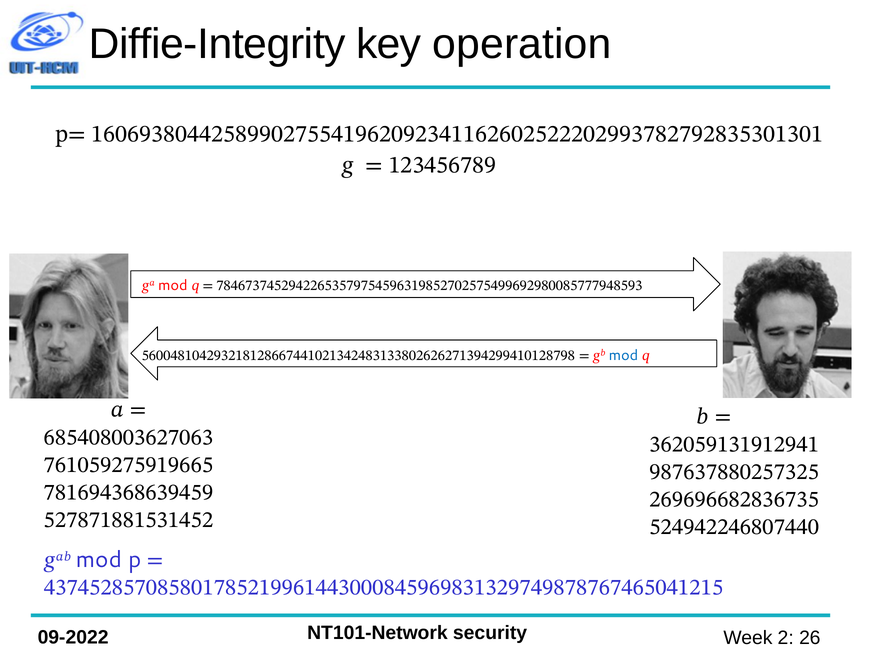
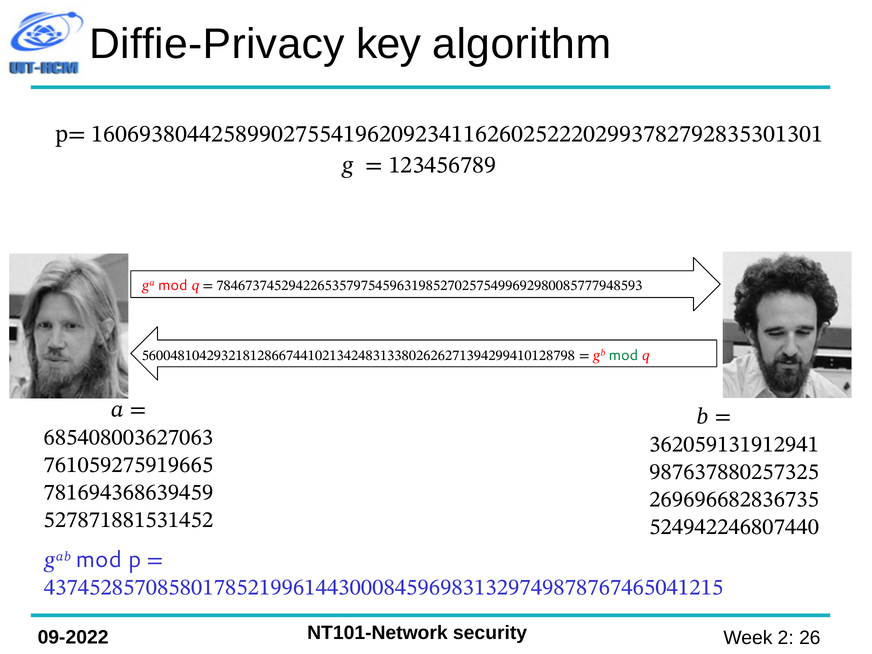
Diffie-Integrity: Diffie-Integrity -> Diffie-Privacy
operation: operation -> algorithm
mod at (623, 355) colour: blue -> green
